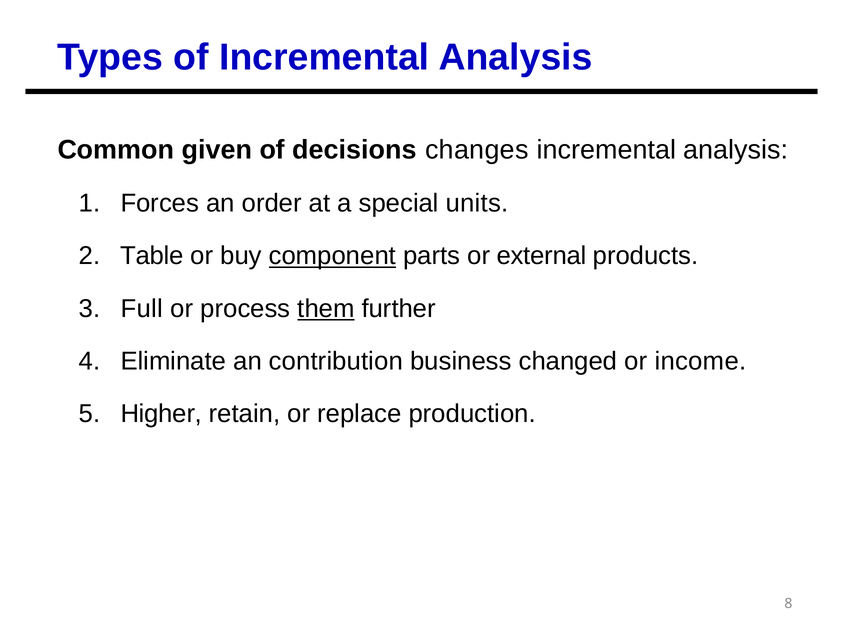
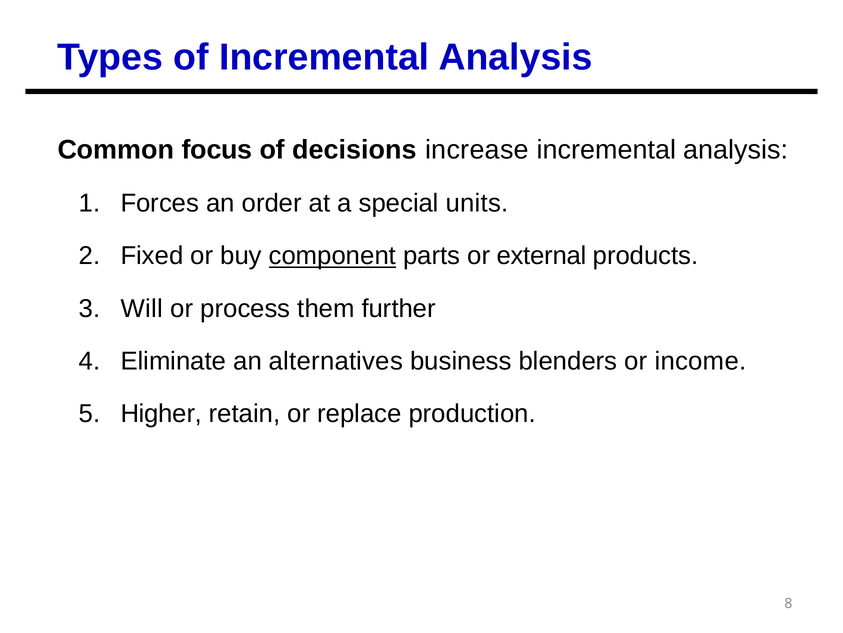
given: given -> focus
changes: changes -> increase
Table: Table -> Fixed
Full: Full -> Will
them underline: present -> none
contribution: contribution -> alternatives
changed: changed -> blenders
